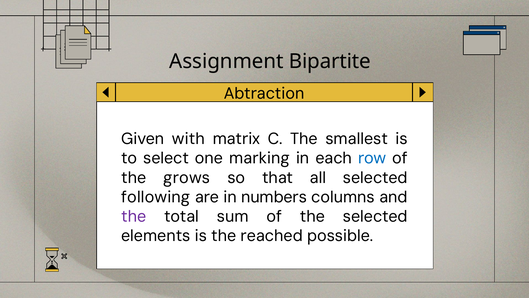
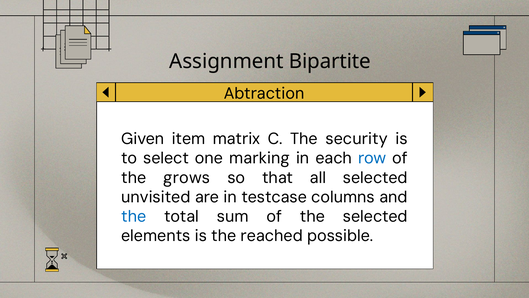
with: with -> item
smallest: smallest -> security
following: following -> unvisited
numbers: numbers -> testcase
the at (134, 216) colour: purple -> blue
